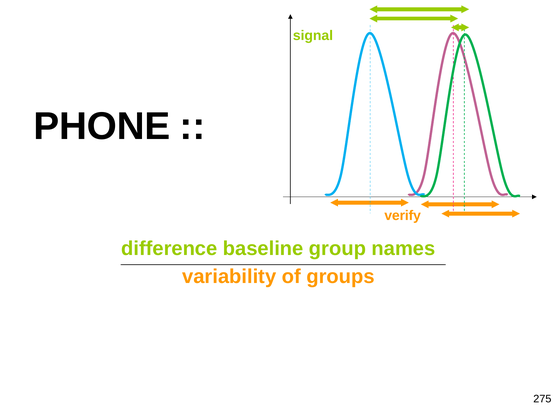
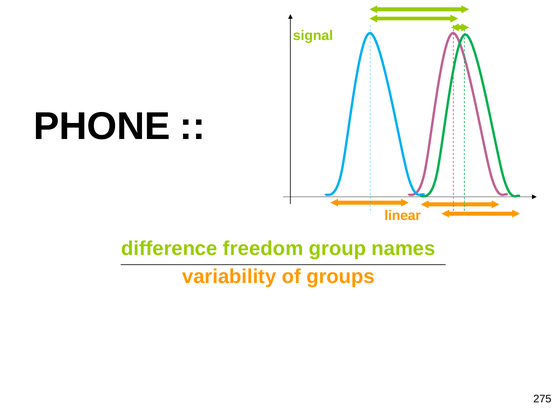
verify: verify -> linear
baseline: baseline -> freedom
